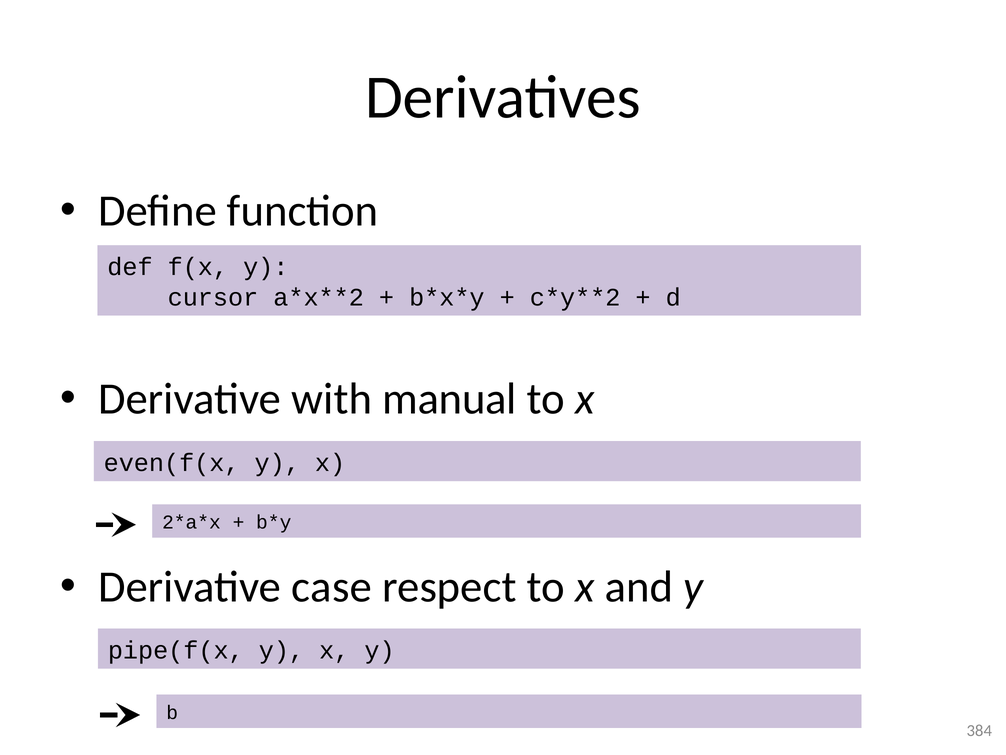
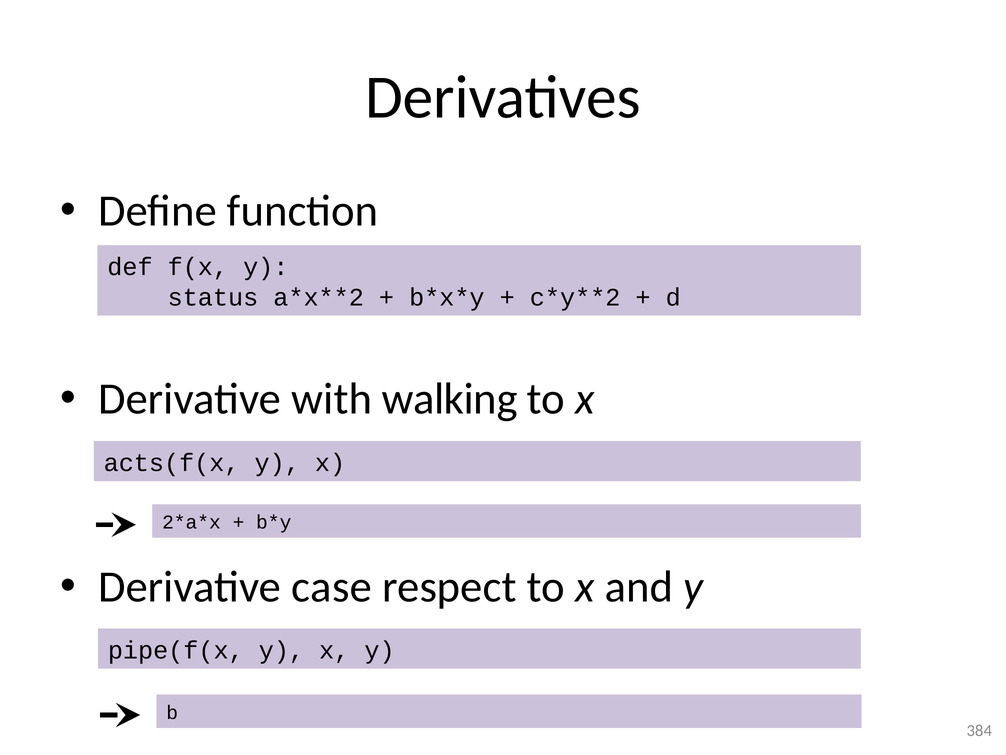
cursor: cursor -> status
manual: manual -> walking
even(f(x: even(f(x -> acts(f(x
